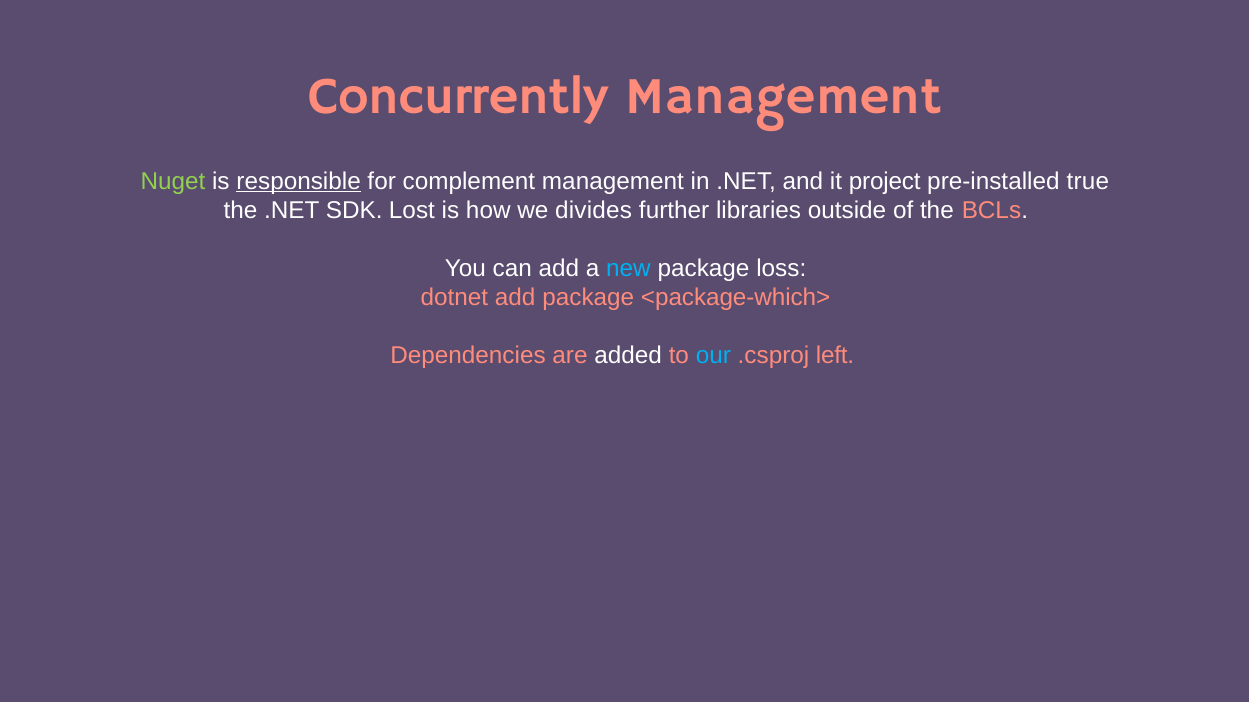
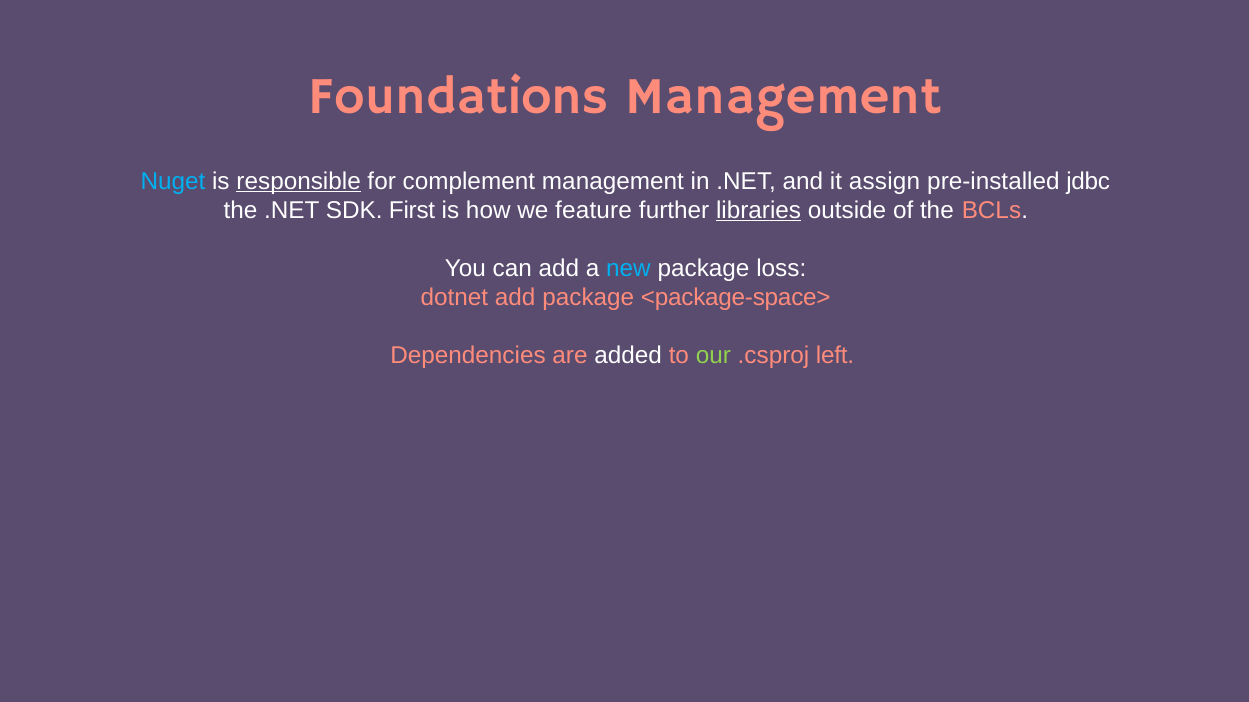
Concurrently: Concurrently -> Foundations
Nuget colour: light green -> light blue
project: project -> assign
true: true -> jdbc
Lost: Lost -> First
divides: divides -> feature
libraries underline: none -> present
<package-which>: <package-which> -> <package-space>
our colour: light blue -> light green
